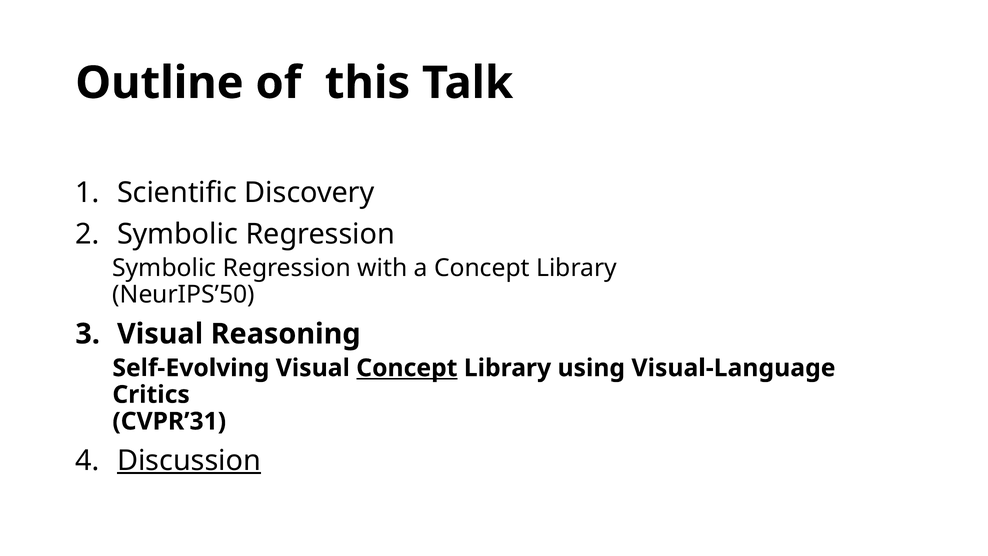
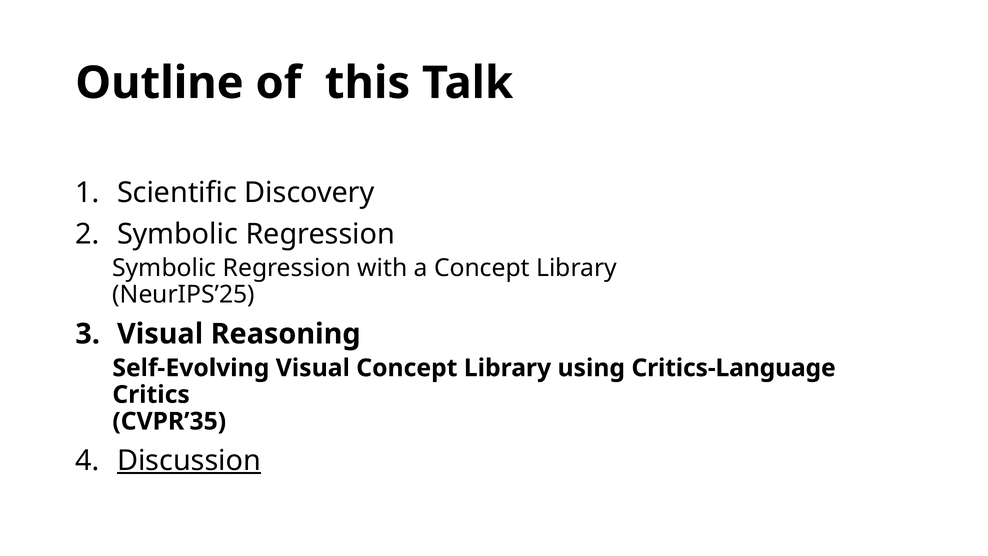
NeurIPS’50: NeurIPS’50 -> NeurIPS’25
Concept at (407, 368) underline: present -> none
Visual-Language: Visual-Language -> Critics-Language
CVPR’31: CVPR’31 -> CVPR’35
